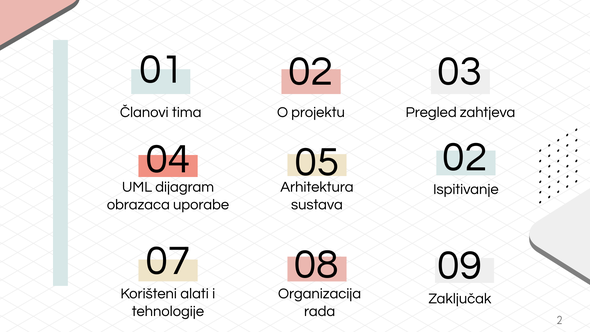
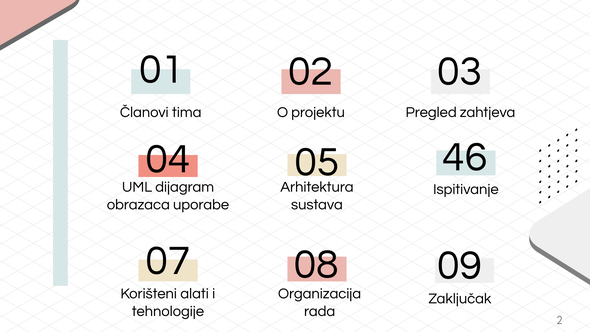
04 02: 02 -> 46
